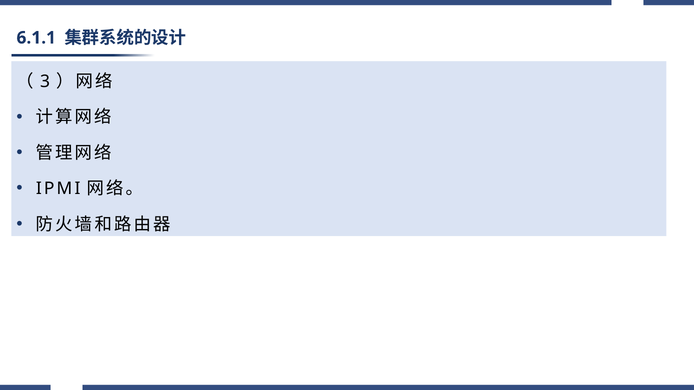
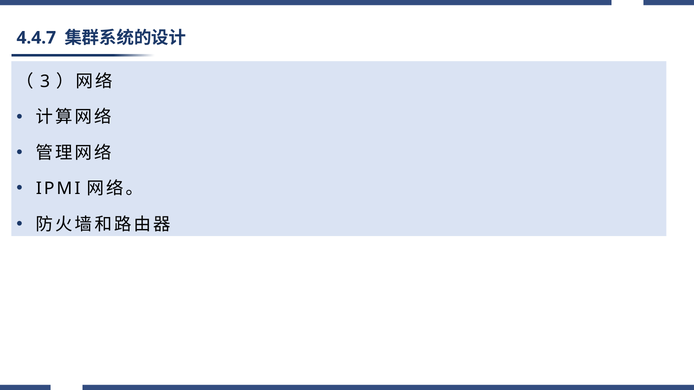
6.1.1: 6.1.1 -> 4.4.7
